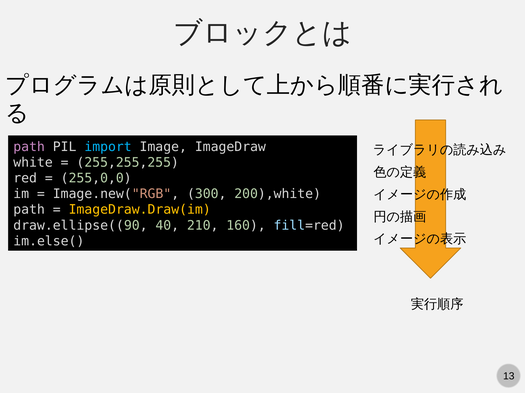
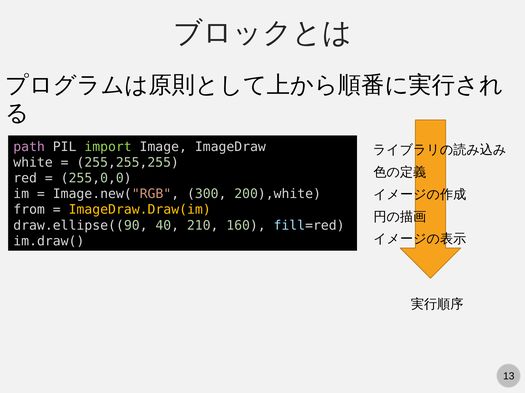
import colour: light blue -> light green
path at (29, 210): path -> from
im.else(: im.else( -> im.draw(
